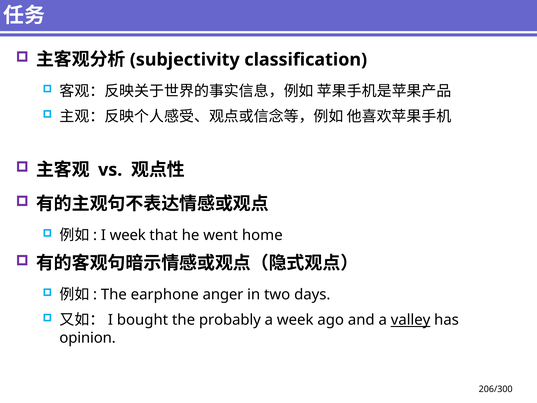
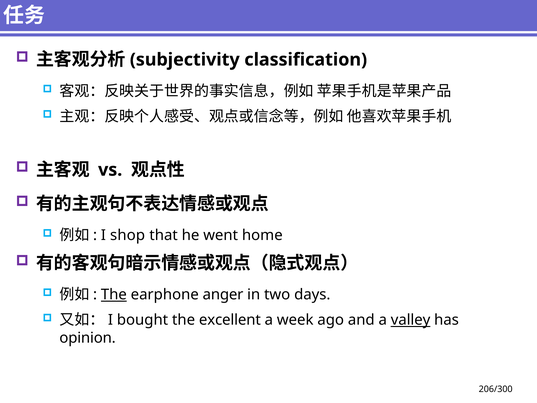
I week: week -> shop
The at (114, 294) underline: none -> present
probably: probably -> excellent
